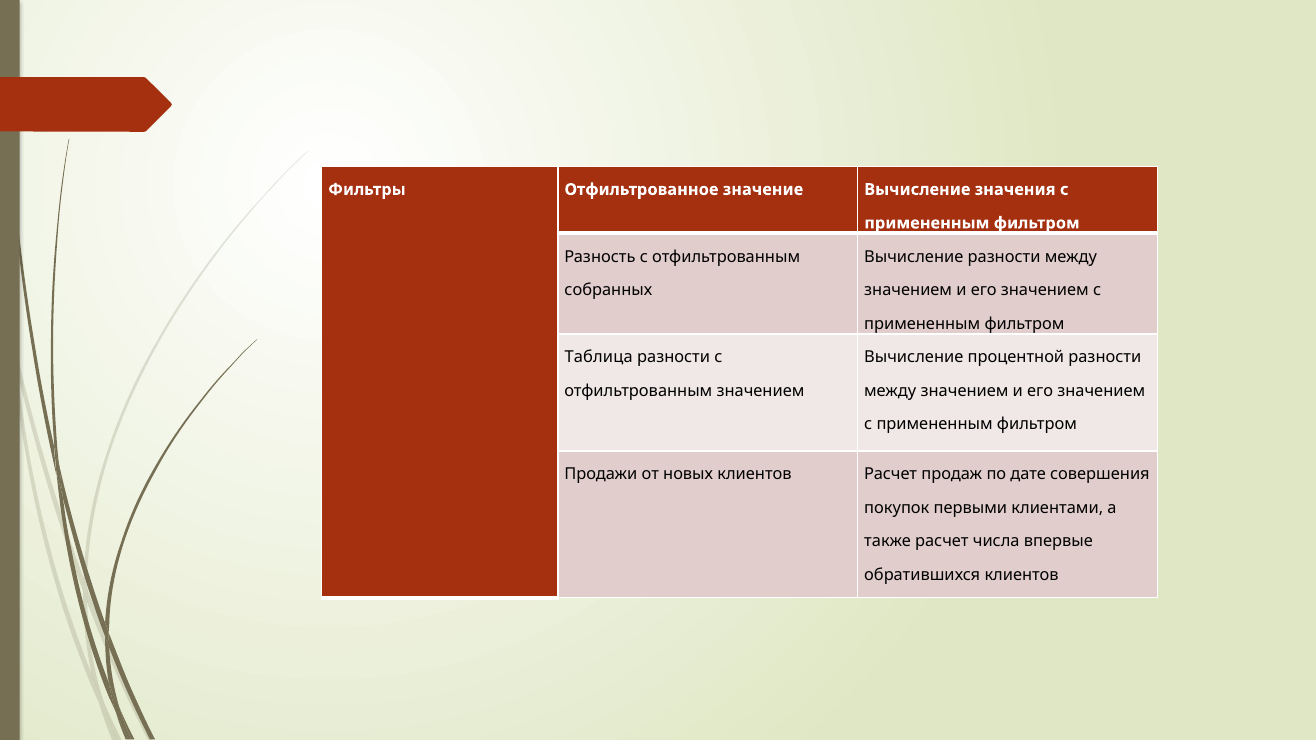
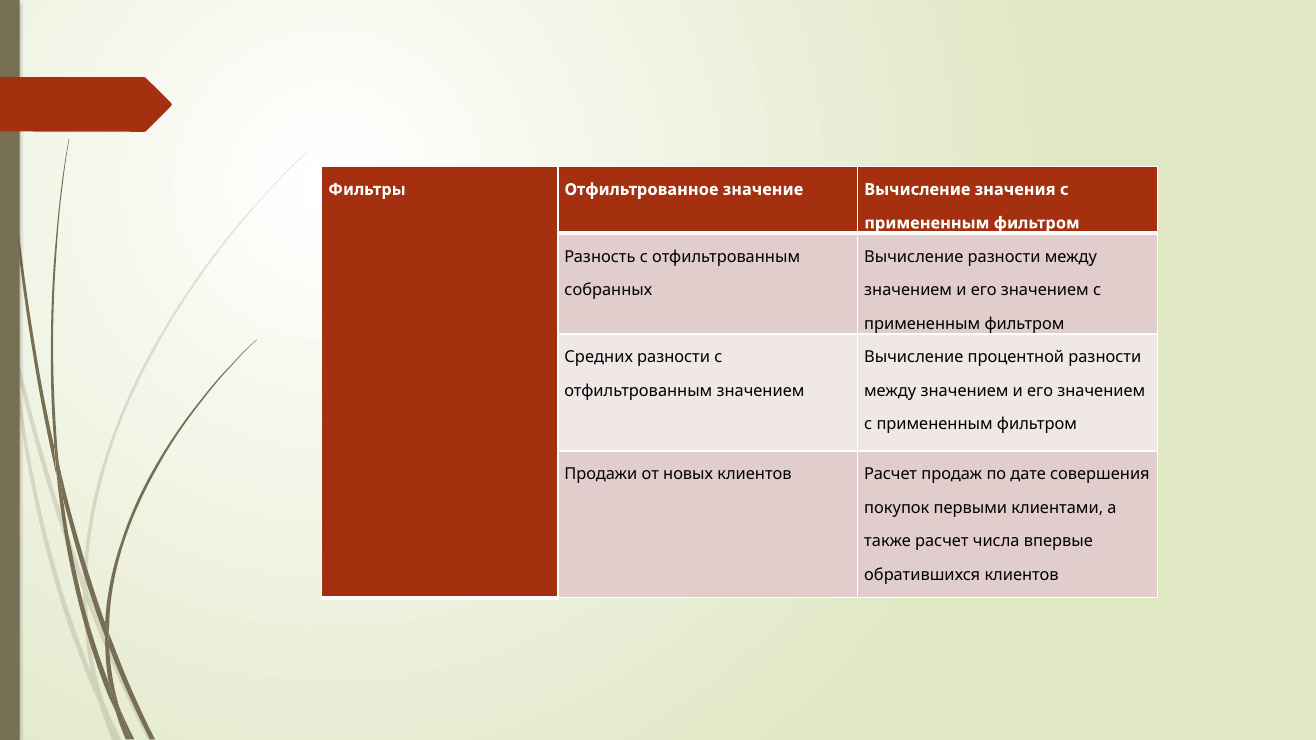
Таблица: Таблица -> Средних
